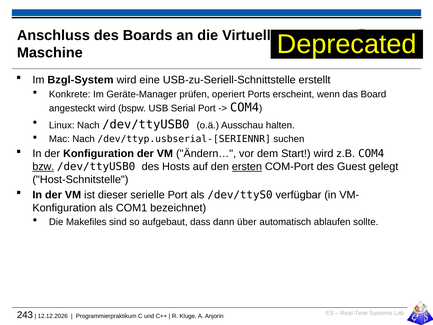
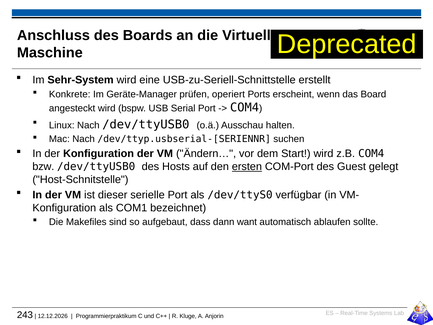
Bzgl-System: Bzgl-System -> Sehr-System
bzw underline: present -> none
über: über -> want
